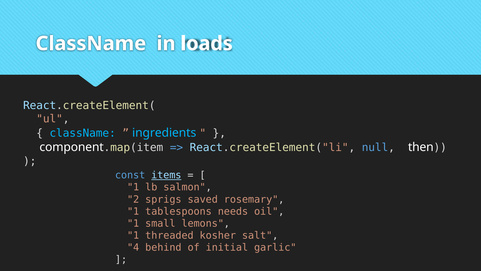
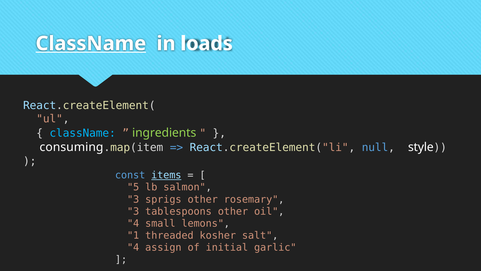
ClassName at (91, 43) underline: none -> present
ingredients colour: light blue -> light green
component: component -> consuming
then: then -> style
1 at (133, 187): 1 -> 5
2 at (133, 199): 2 -> 3
sprigs saved: saved -> other
1 at (133, 211): 1 -> 3
tablespoons needs: needs -> other
1 at (133, 223): 1 -> 4
behind: behind -> assign
